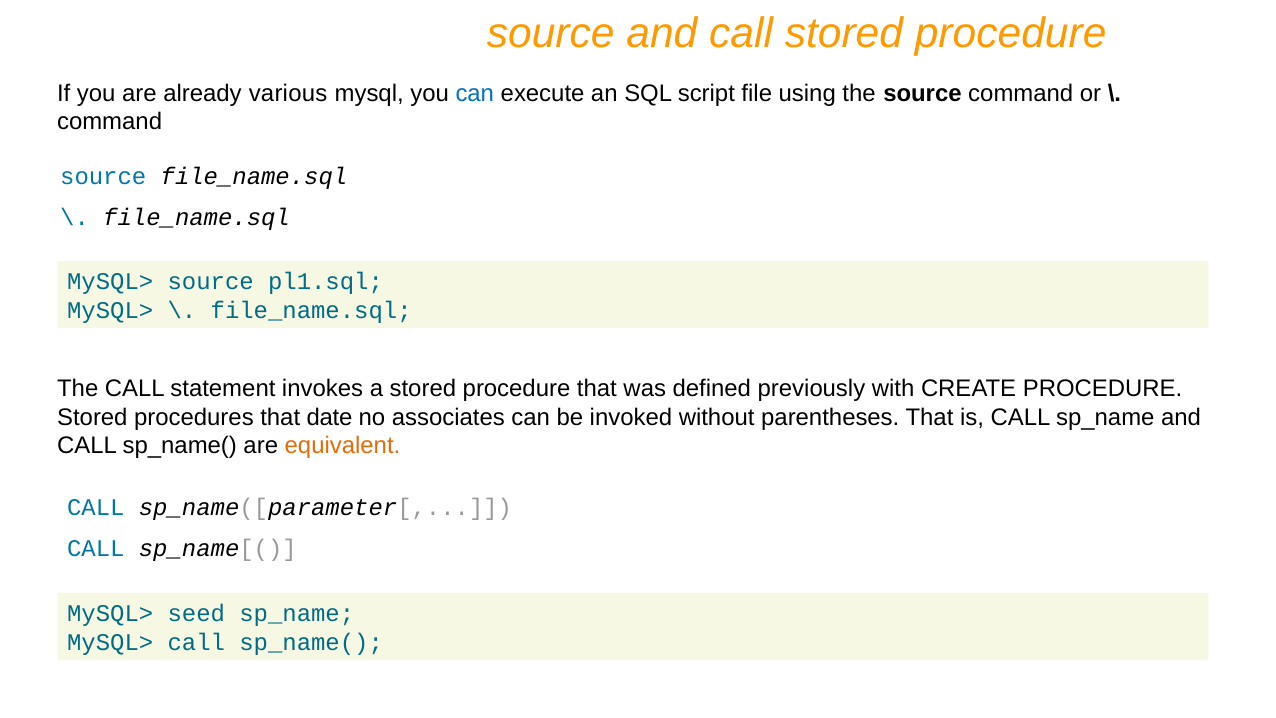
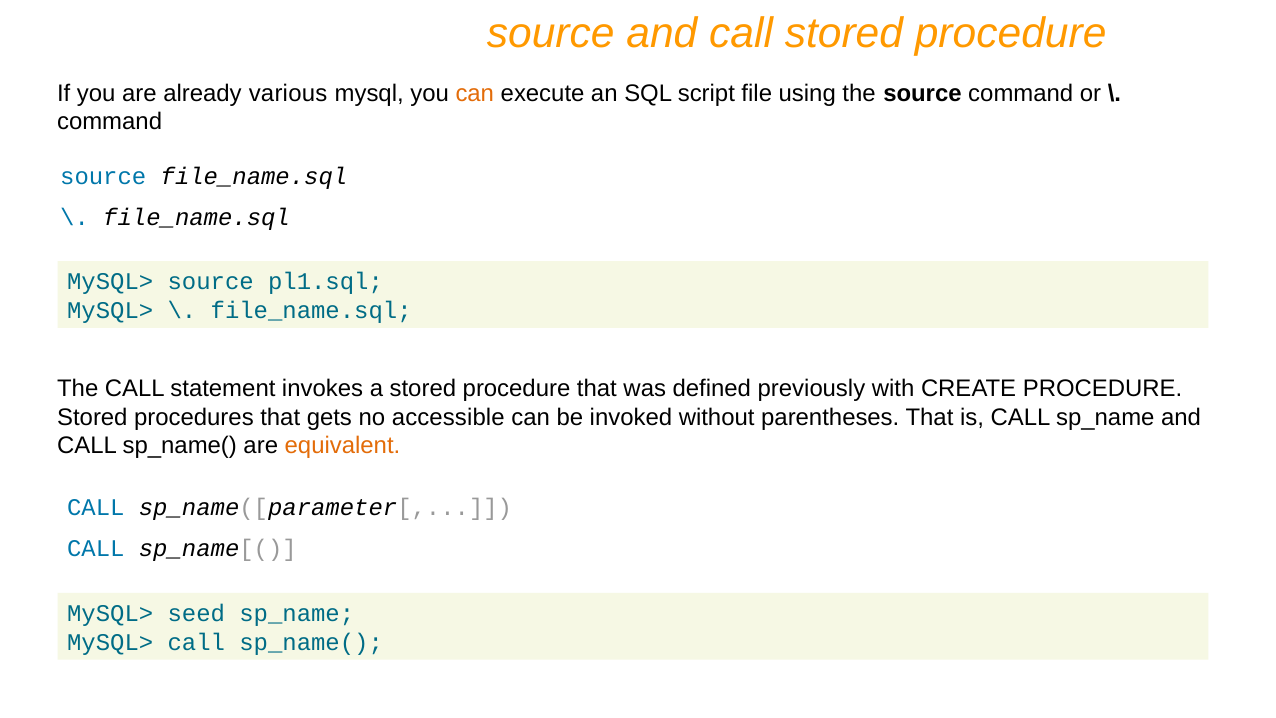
can at (475, 93) colour: blue -> orange
date: date -> gets
associates: associates -> accessible
